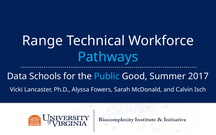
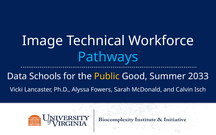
Range: Range -> Image
Public colour: light blue -> yellow
2017: 2017 -> 2033
